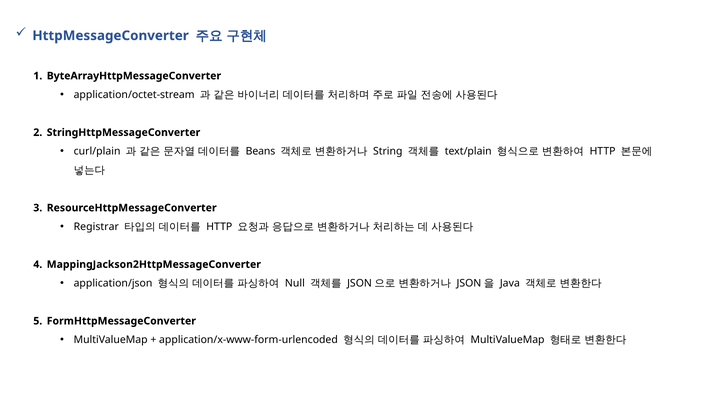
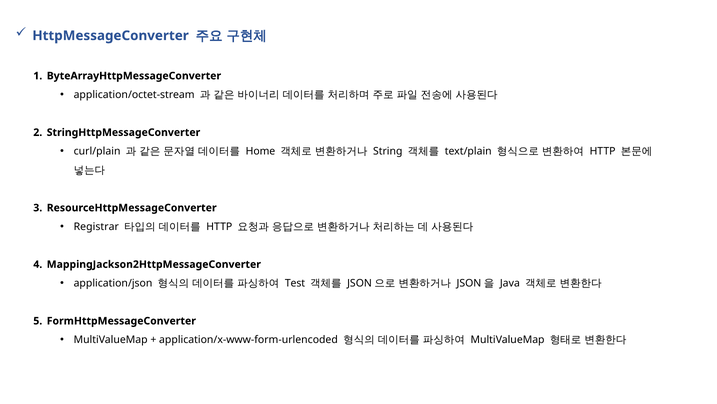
Beans: Beans -> Home
Null: Null -> Test
